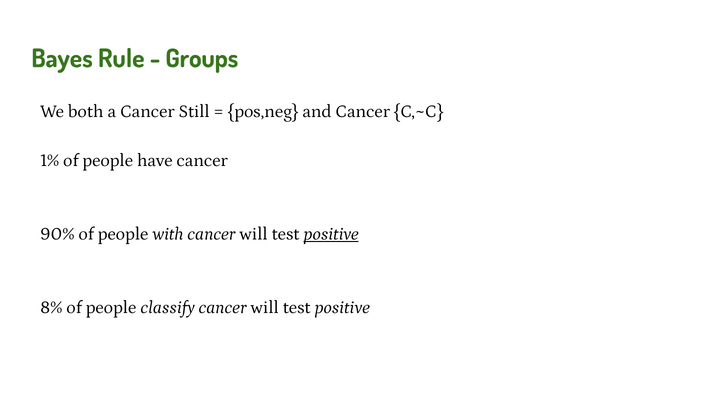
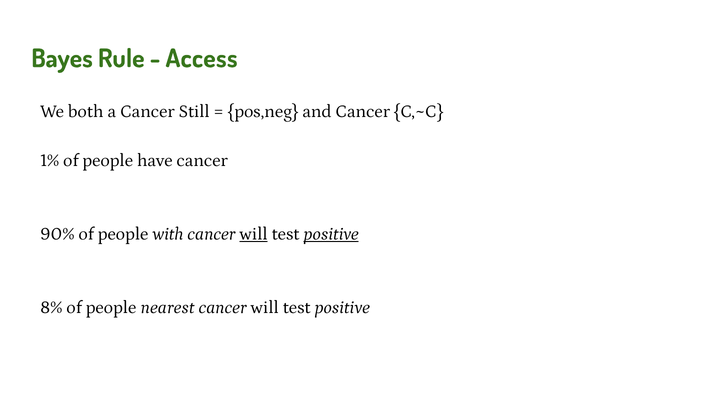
Groups: Groups -> Access
will at (254, 234) underline: none -> present
classify: classify -> nearest
